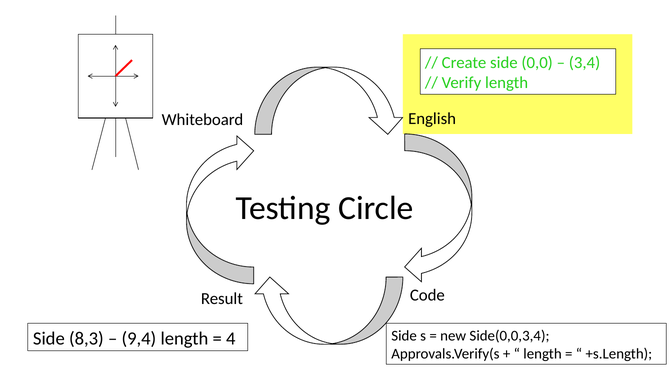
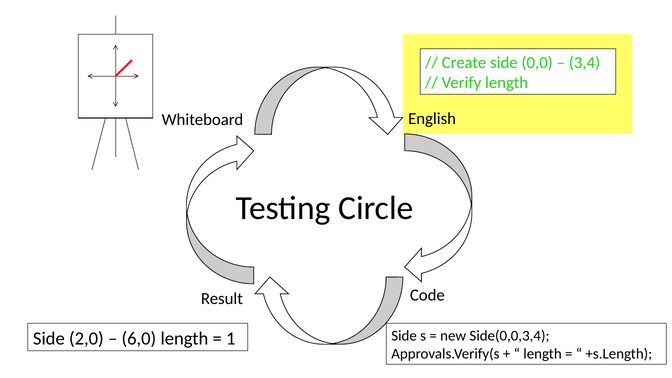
8,3: 8,3 -> 2,0
9,4: 9,4 -> 6,0
4: 4 -> 1
